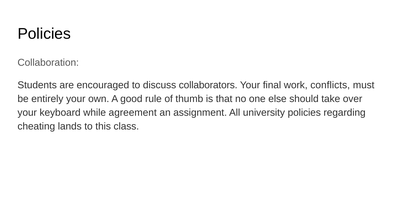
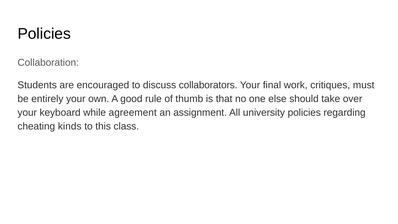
conflicts: conflicts -> critiques
lands: lands -> kinds
